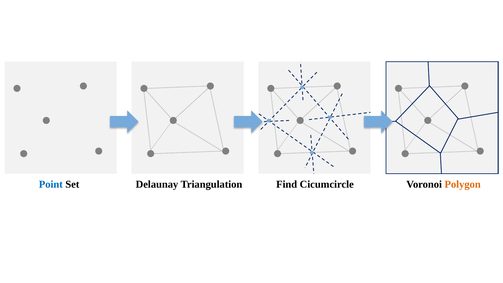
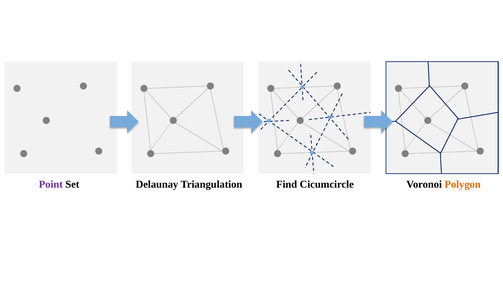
Point colour: blue -> purple
